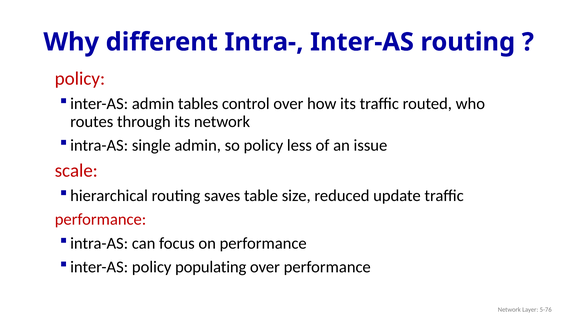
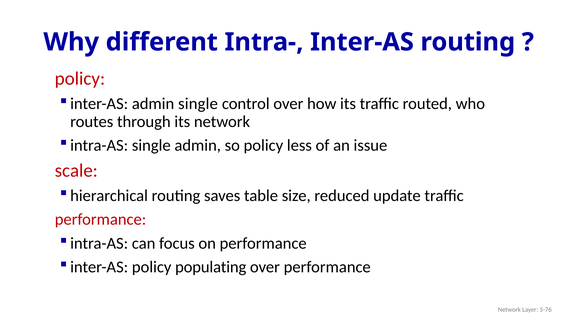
admin tables: tables -> single
